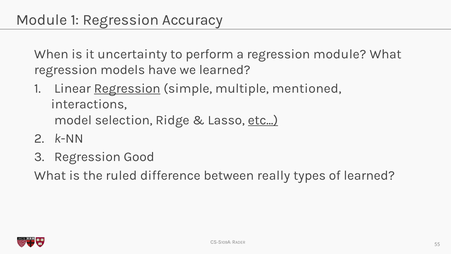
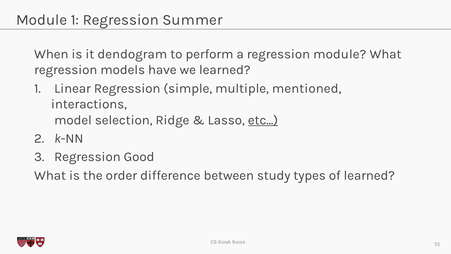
Accuracy: Accuracy -> Summer
uncertainty: uncertainty -> dendogram
Regression at (127, 88) underline: present -> none
ruled: ruled -> order
really: really -> study
